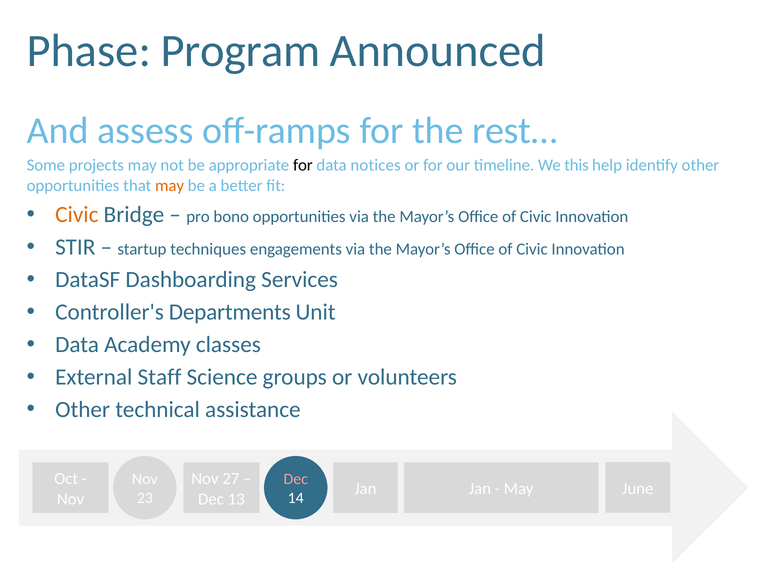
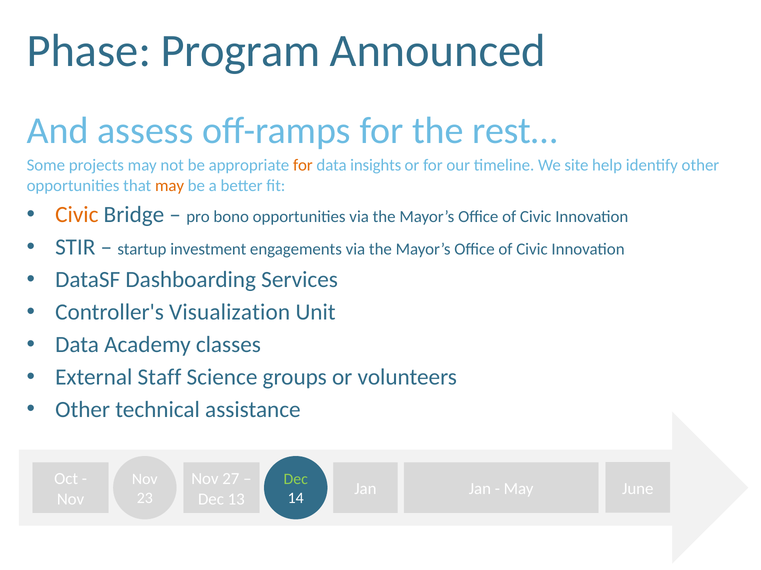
for at (303, 166) colour: black -> orange
notices: notices -> insights
this: this -> site
techniques: techniques -> investment
Departments: Departments -> Visualization
Dec at (296, 480) colour: pink -> light green
